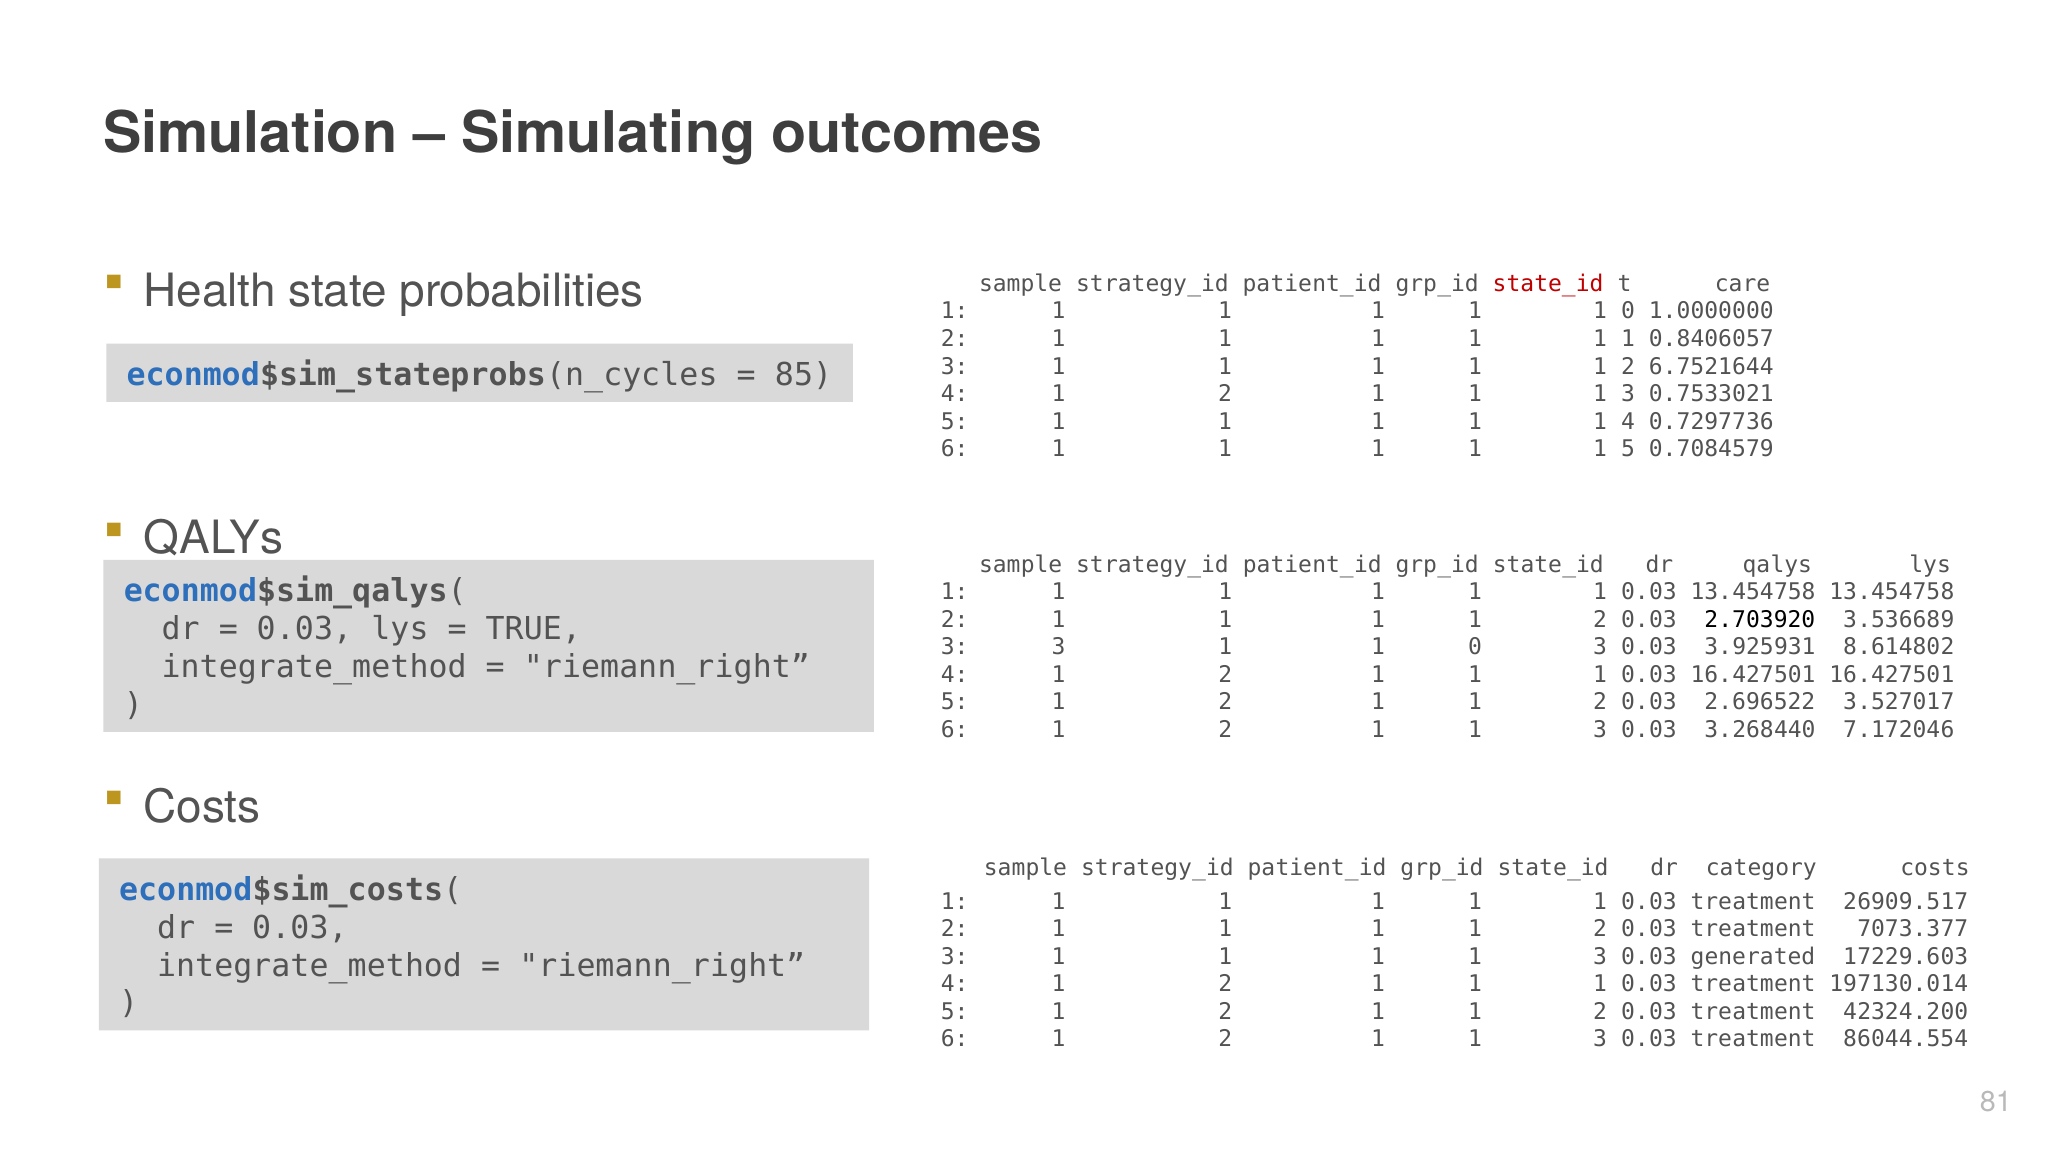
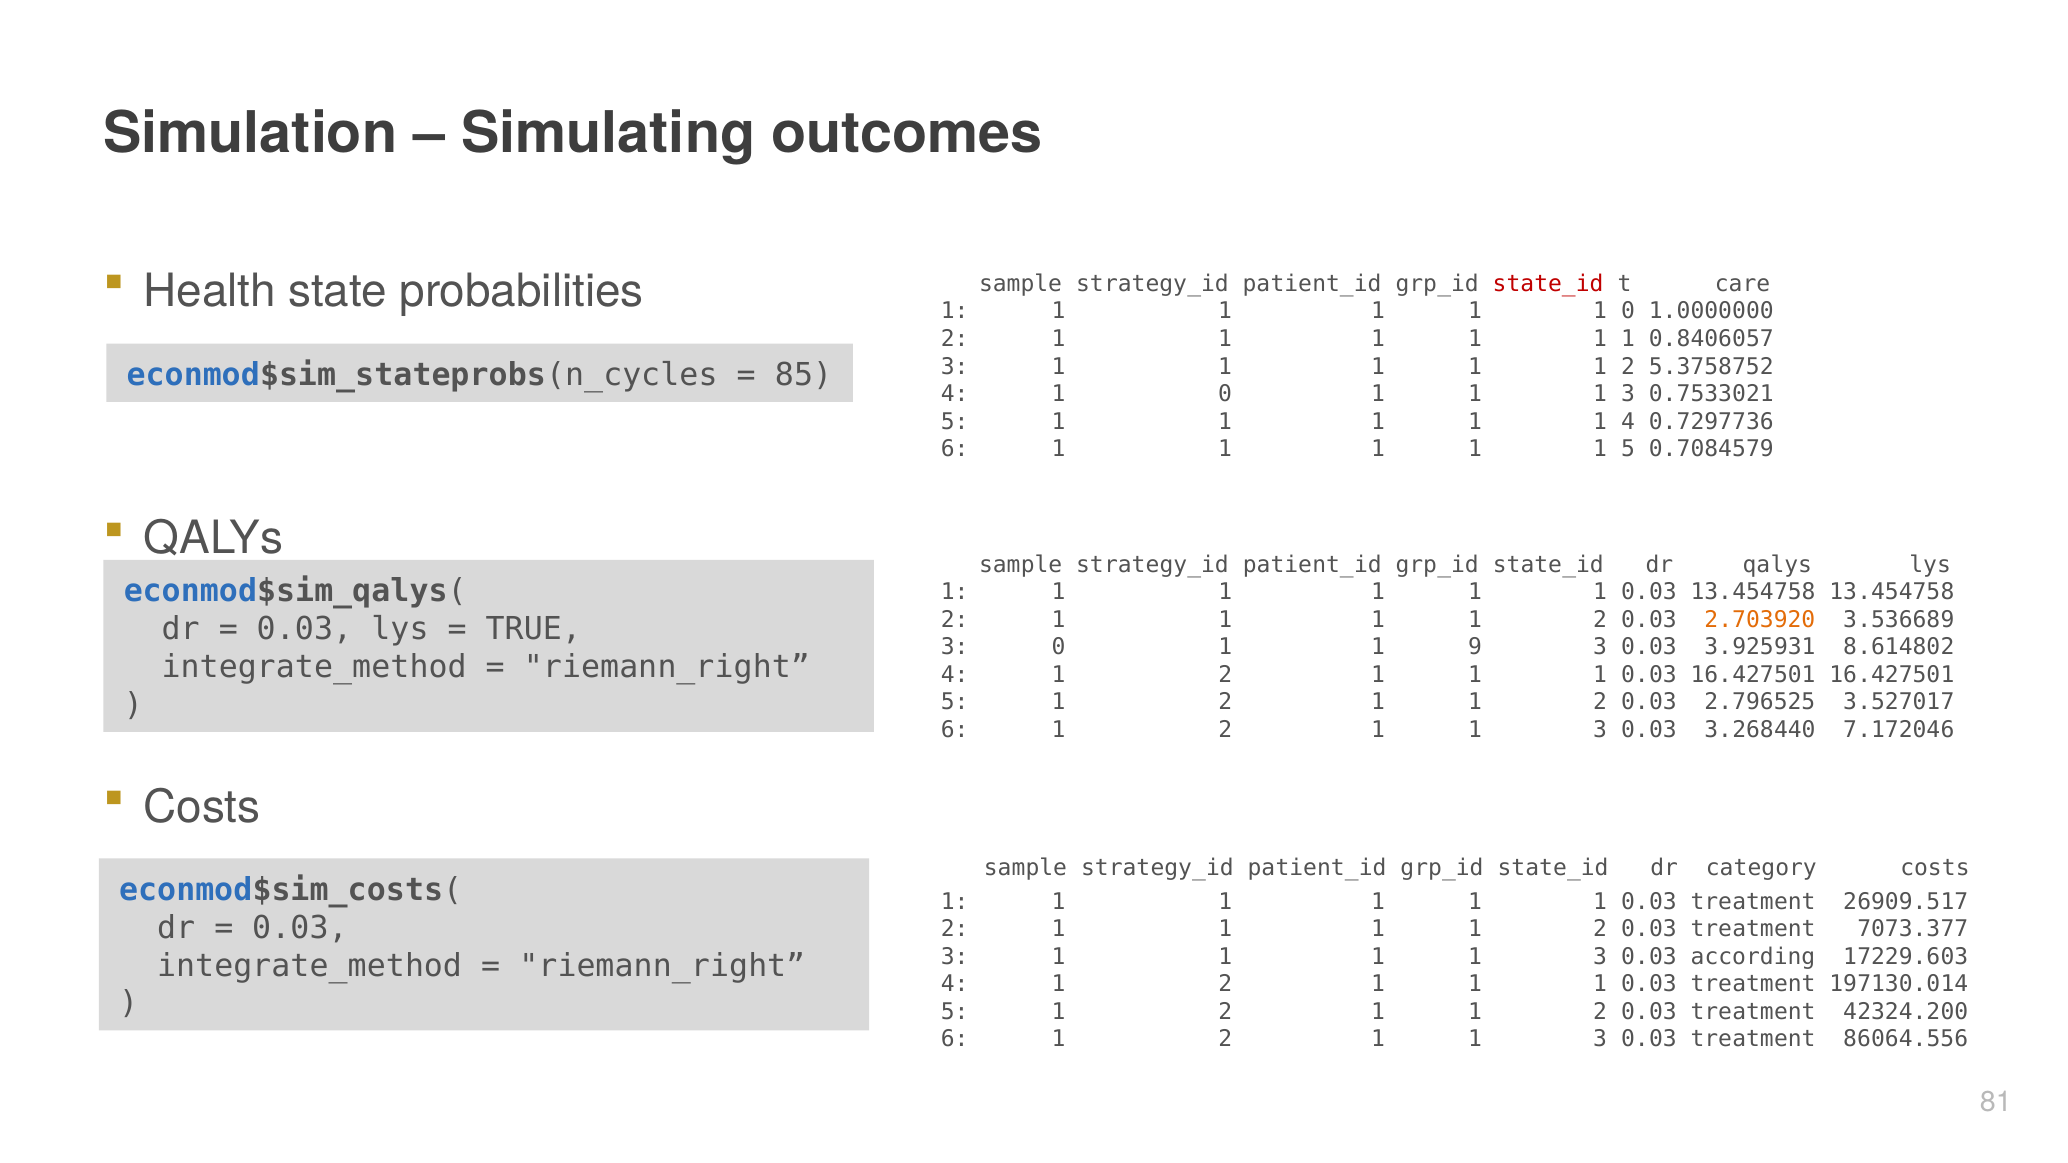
6.7521644: 6.7521644 -> 5.3758752
2 at (1225, 394): 2 -> 0
2.703920 colour: black -> orange
3 3: 3 -> 0
0 at (1475, 647): 0 -> 9
2.696522: 2.696522 -> 2.796525
generated: generated -> according
86044.554: 86044.554 -> 86064.556
